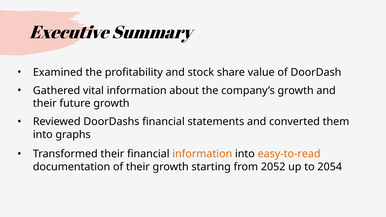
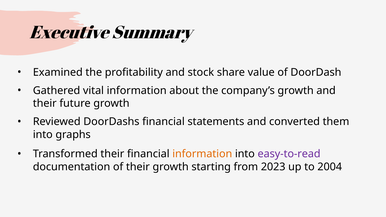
easy-to-read colour: orange -> purple
2052: 2052 -> 2023
2054: 2054 -> 2004
